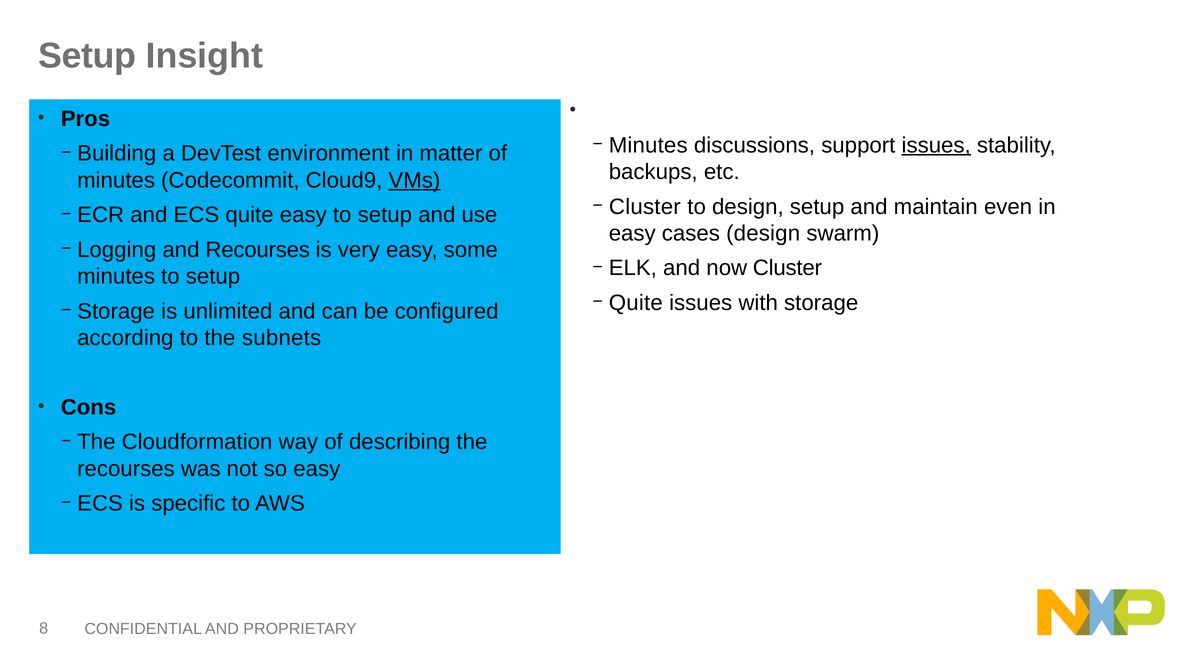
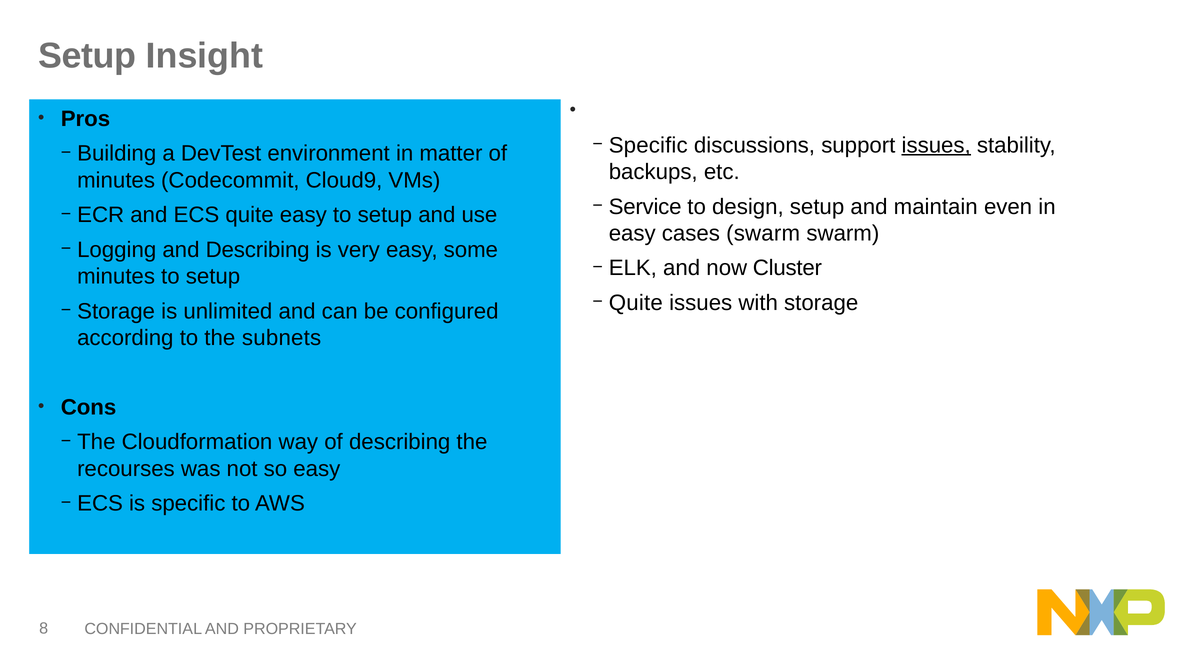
Minutes at (648, 145): Minutes -> Specific
VMs underline: present -> none
Cluster at (645, 207): Cluster -> Service
cases design: design -> swarm
and Recourses: Recourses -> Describing
